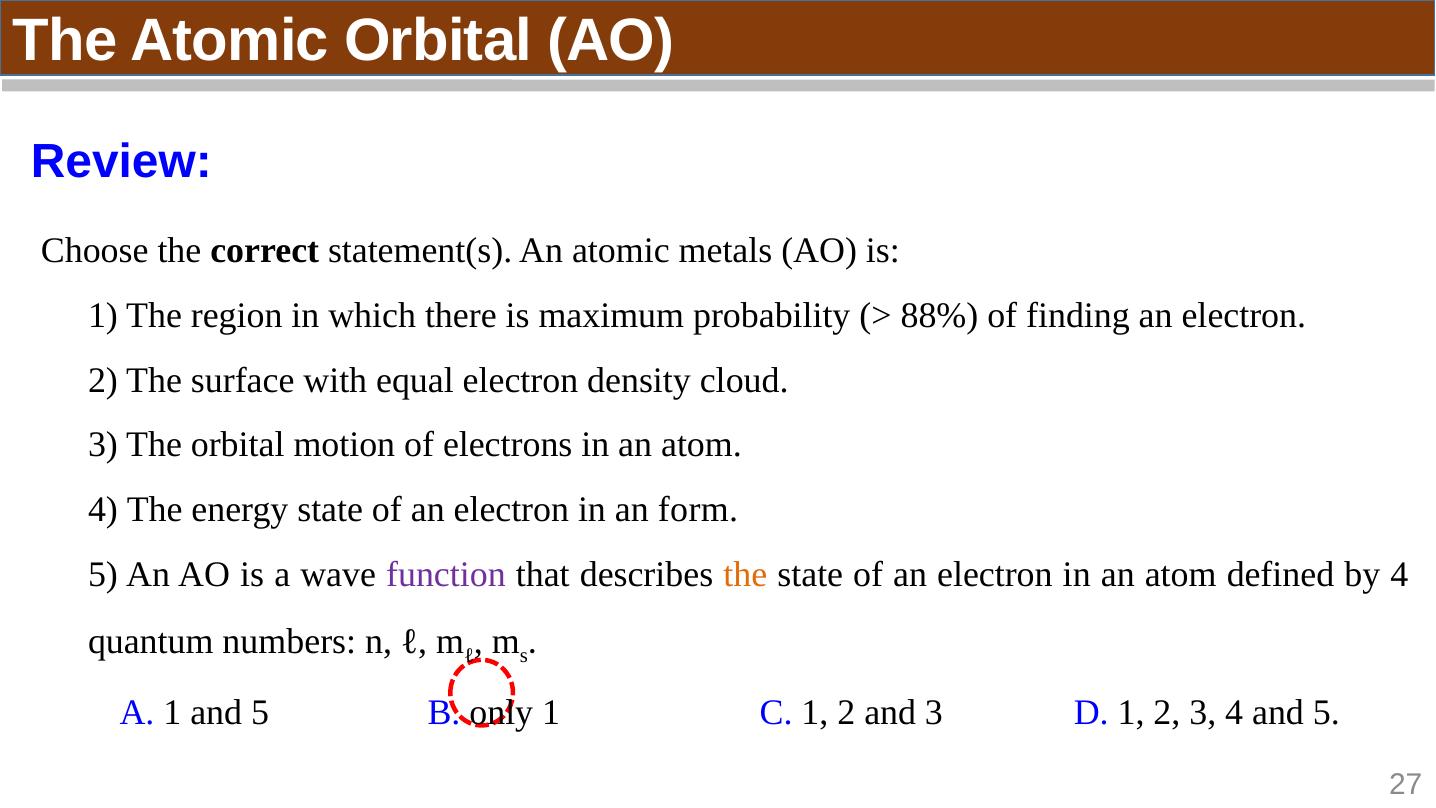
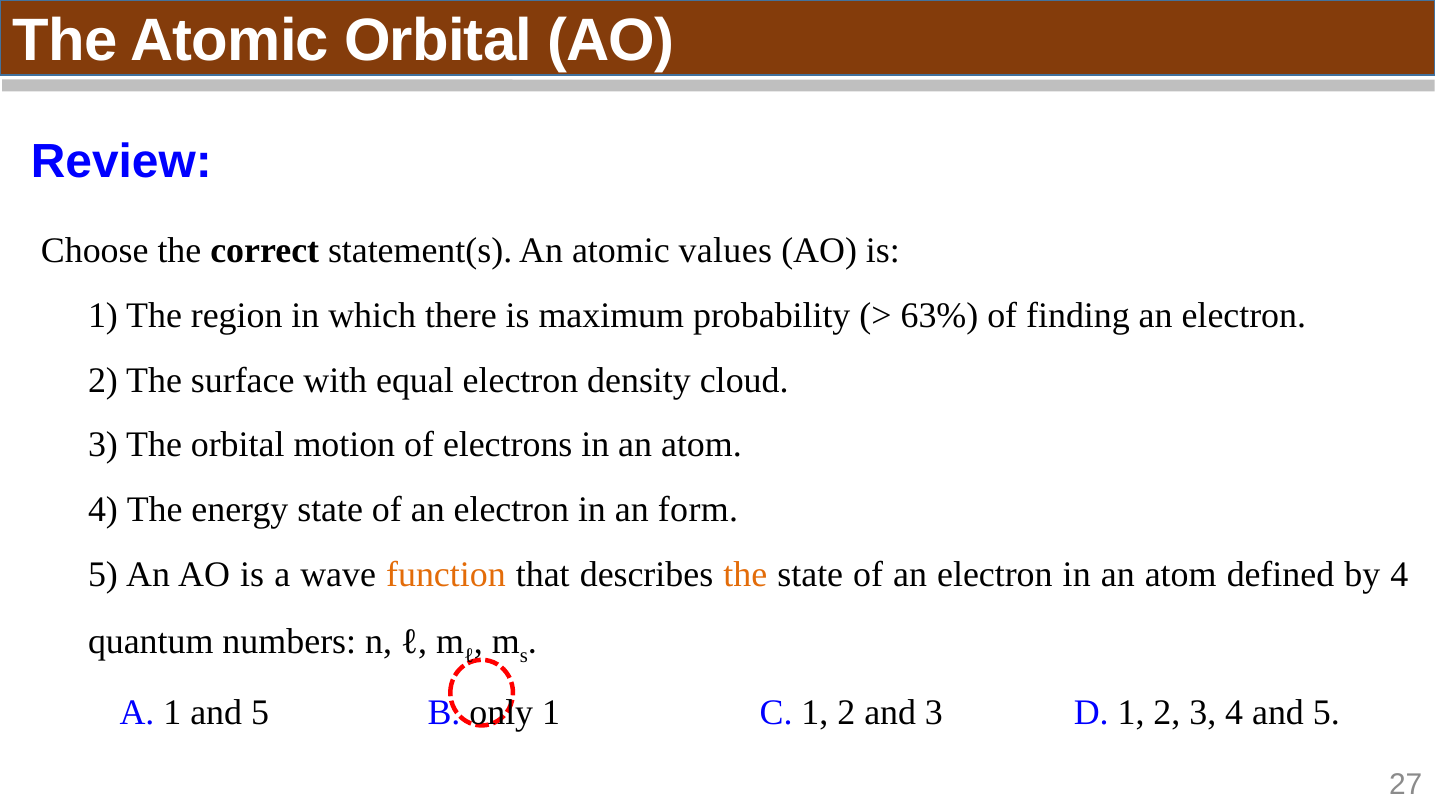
metals: metals -> values
88%: 88% -> 63%
function colour: purple -> orange
